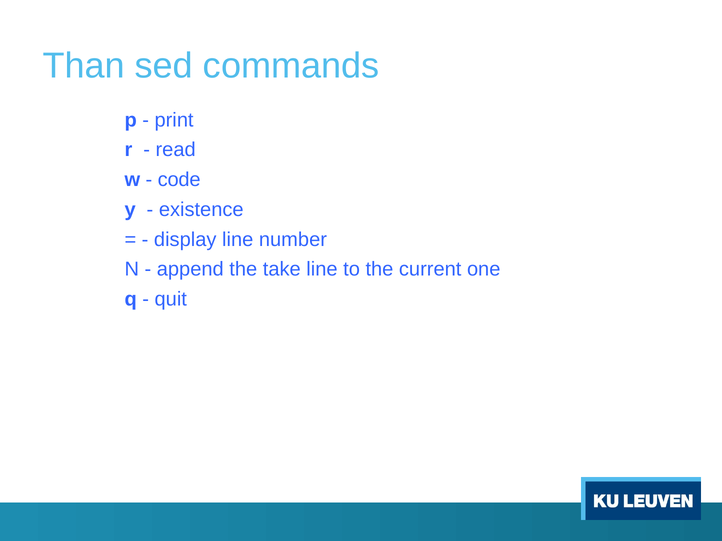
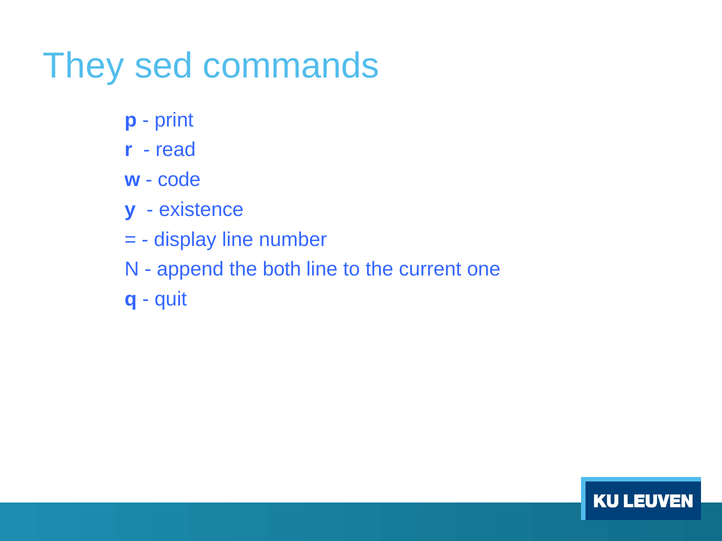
Than: Than -> They
take: take -> both
